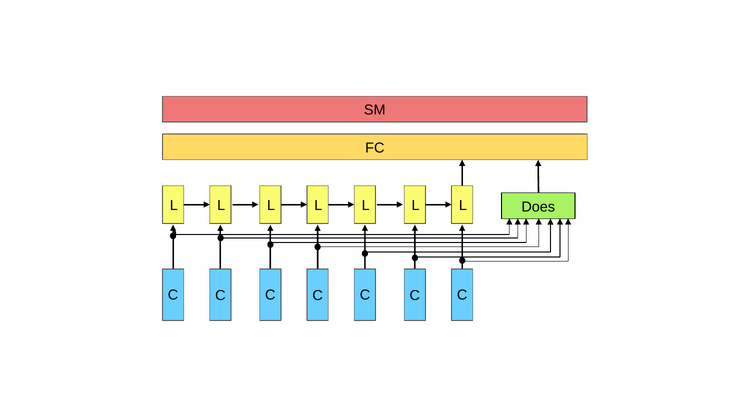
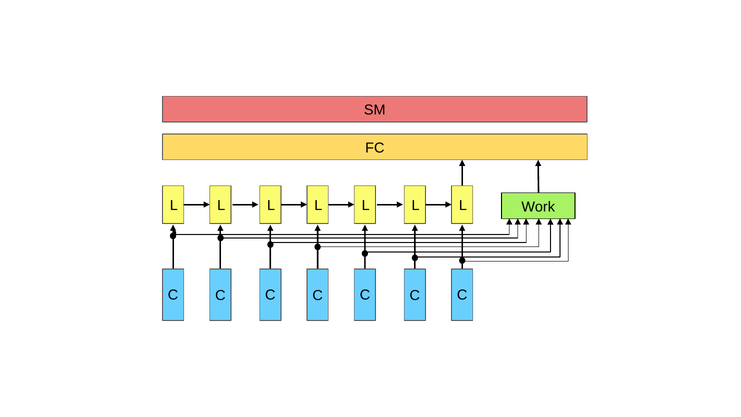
Does: Does -> Work
